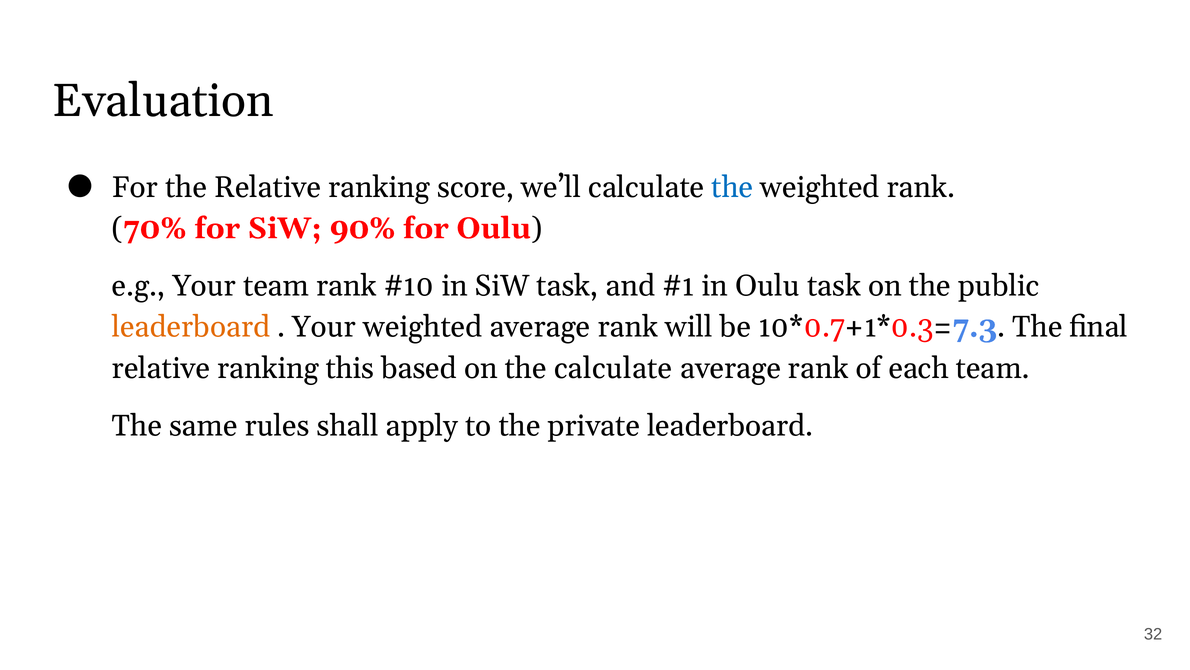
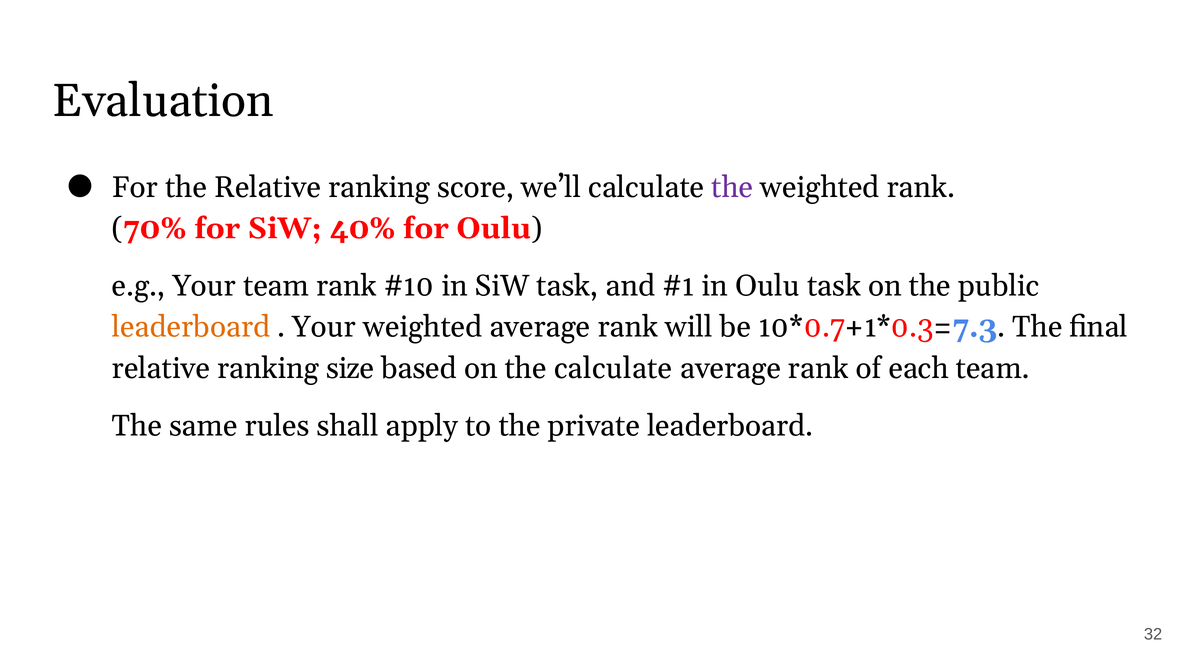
the at (732, 187) colour: blue -> purple
90%: 90% -> 40%
this: this -> size
